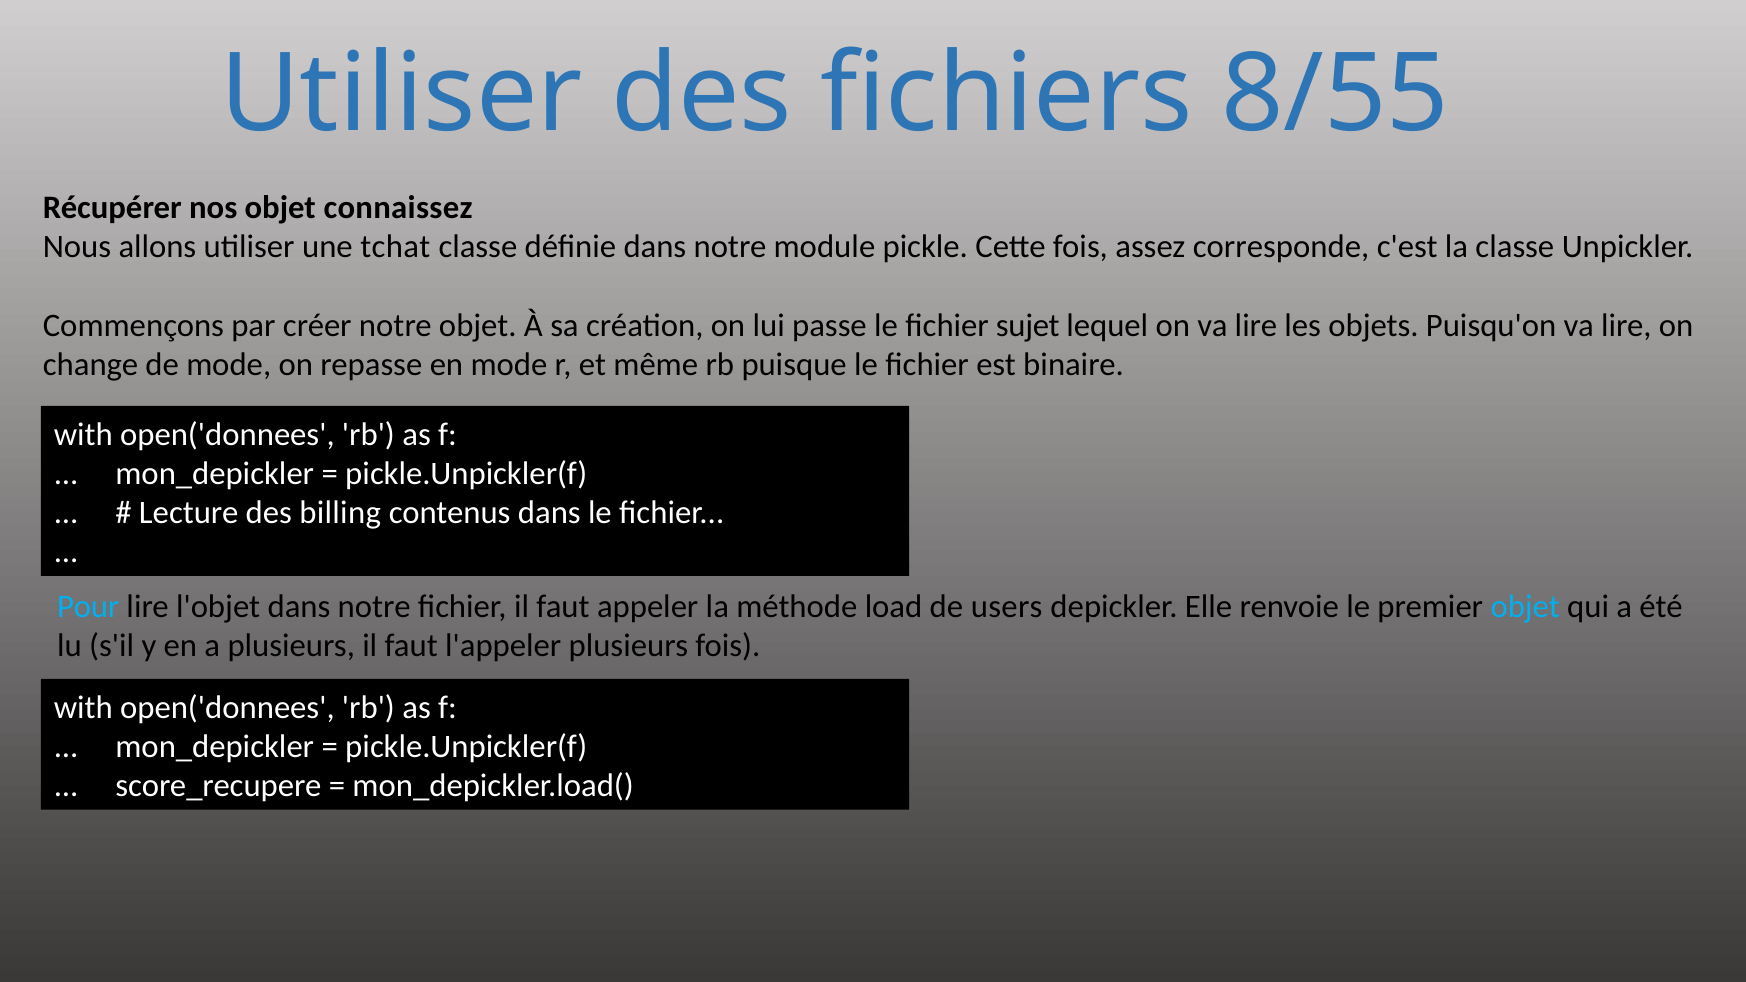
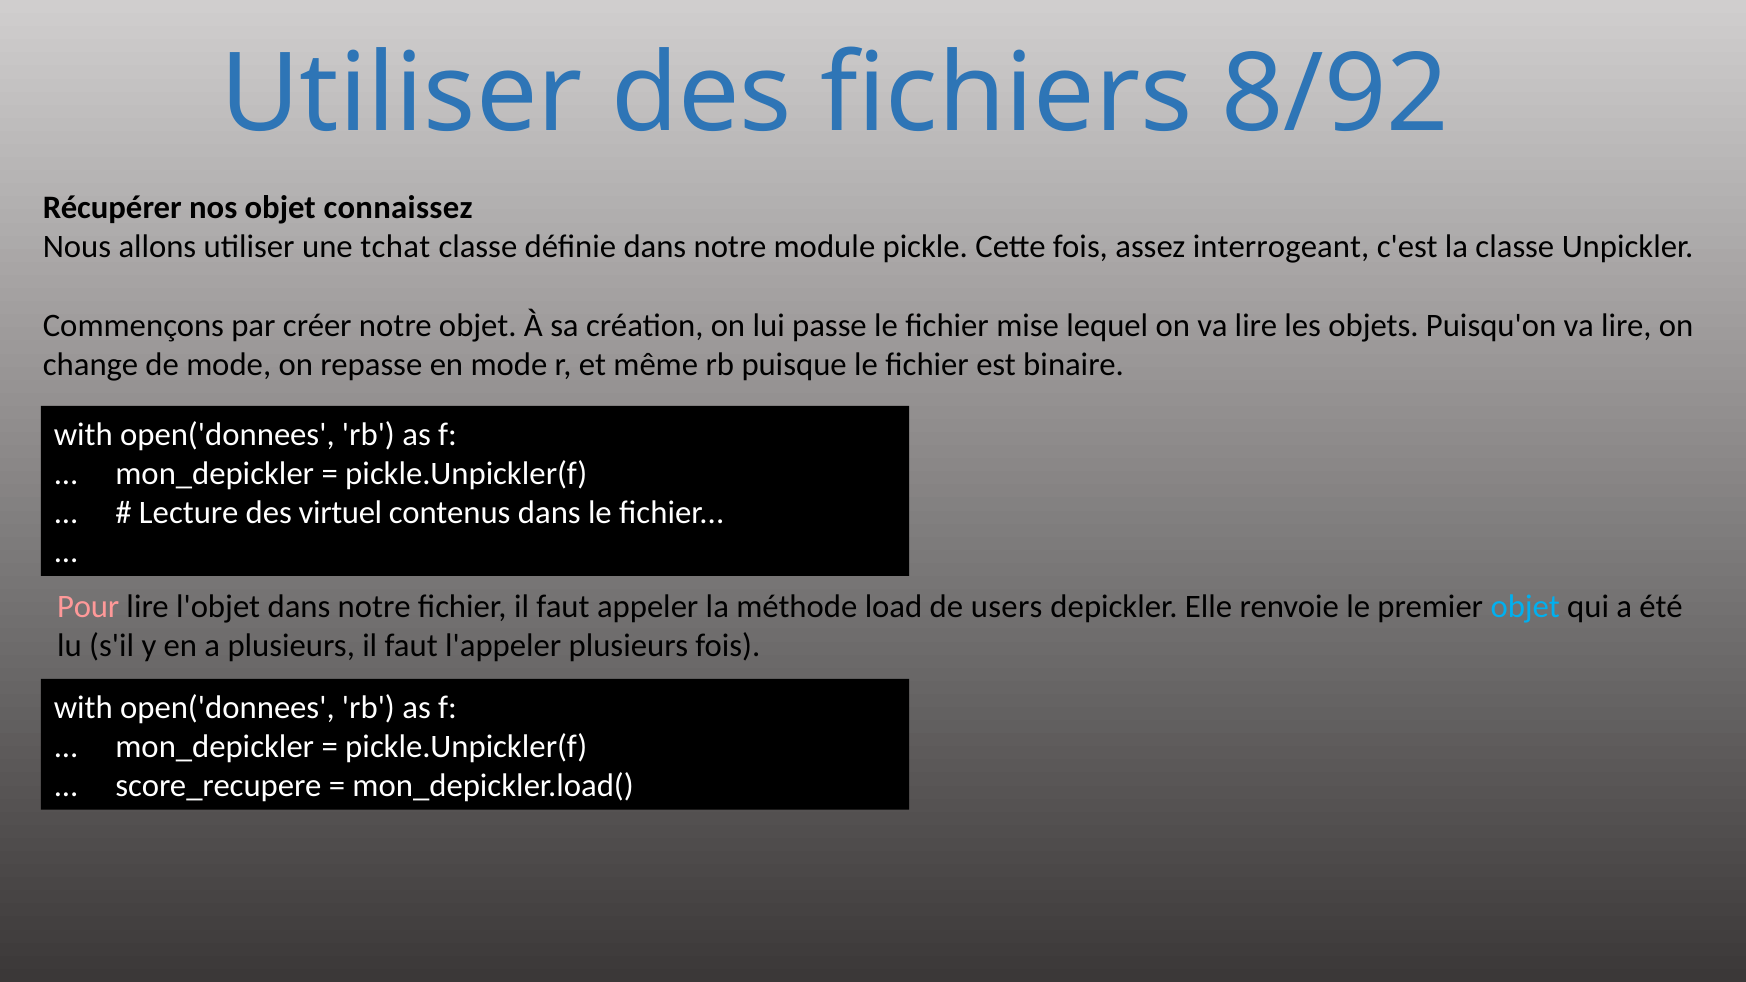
8/55: 8/55 -> 8/92
corresponde: corresponde -> interrogeant
sujet: sujet -> mise
billing: billing -> virtuel
Pour colour: light blue -> pink
